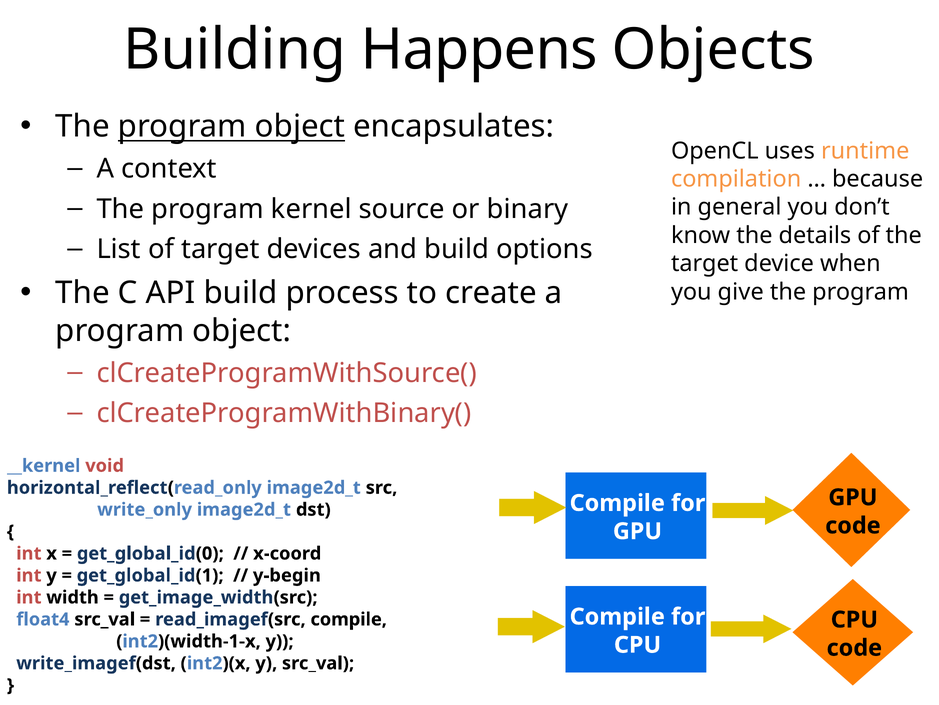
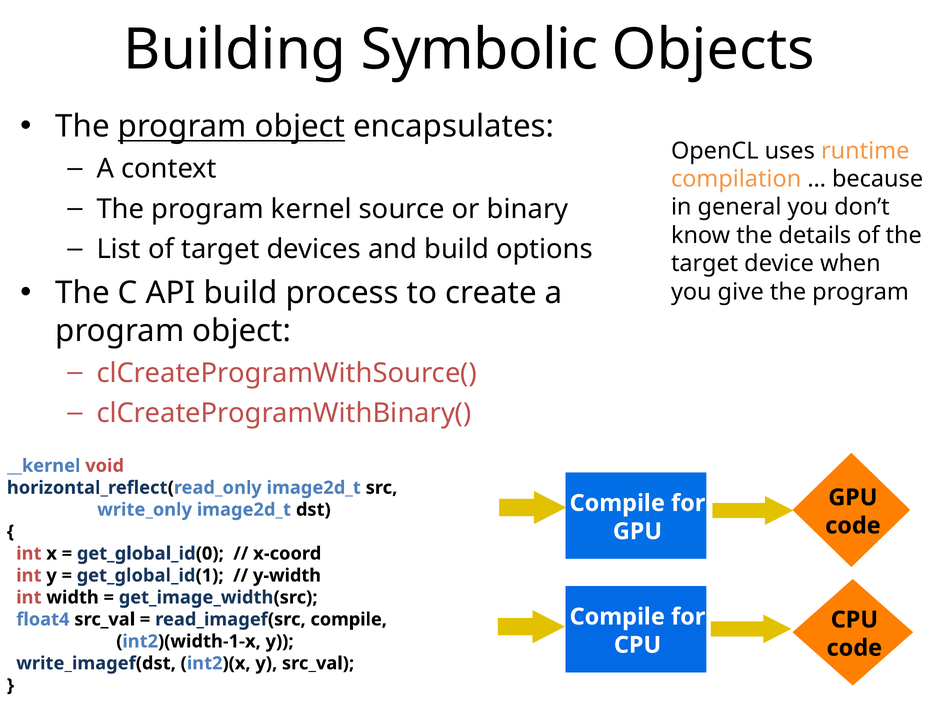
Happens: Happens -> Symbolic
y-begin: y-begin -> y-width
